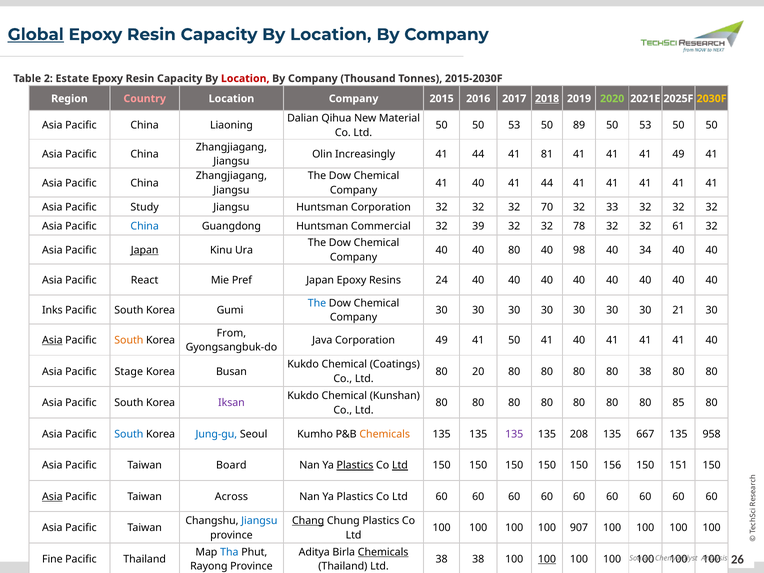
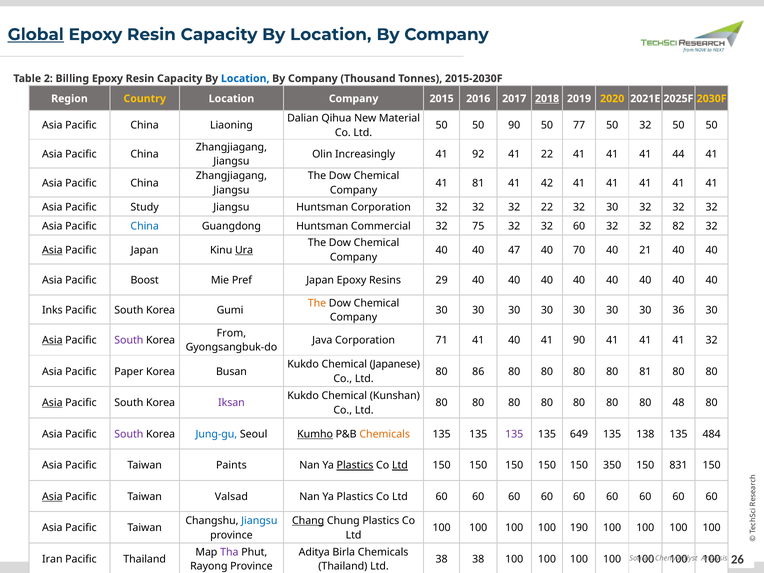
Estate: Estate -> Billing
Location at (245, 79) colour: red -> blue
Country colour: pink -> yellow
2020 colour: light green -> yellow
50 50 53: 53 -> 90
89: 89 -> 77
53 at (645, 125): 53 -> 32
44 at (478, 154): 44 -> 92
41 81: 81 -> 22
41 49: 49 -> 44
40 at (478, 183): 40 -> 81
44 at (547, 183): 44 -> 42
32 70: 70 -> 22
32 33: 33 -> 30
39: 39 -> 75
32 78: 78 -> 60
61: 61 -> 82
Asia at (52, 250) underline: none -> present
Japan at (145, 250) underline: present -> none
Ura underline: none -> present
40 80: 80 -> 47
98: 98 -> 70
34: 34 -> 21
React: React -> Boost
24: 24 -> 29
The at (317, 303) colour: blue -> orange
21: 21 -> 36
South at (129, 340) colour: orange -> purple
Corporation 49: 49 -> 71
41 50: 50 -> 40
40 at (579, 340): 40 -> 90
41 41 40: 40 -> 32
Coatings: Coatings -> Japanese
Stage: Stage -> Paper
20: 20 -> 86
80 38: 38 -> 81
Asia at (52, 403) underline: none -> present
85: 85 -> 48
South at (129, 434) colour: blue -> purple
Kumho underline: none -> present
208: 208 -> 649
667: 667 -> 138
958: 958 -> 484
Board: Board -> Paints
156: 156 -> 350
151: 151 -> 831
Across: Across -> Valsad
907: 907 -> 190
Tha colour: blue -> purple
Chemicals at (383, 552) underline: present -> none
Fine: Fine -> Iran
100 at (547, 559) underline: present -> none
